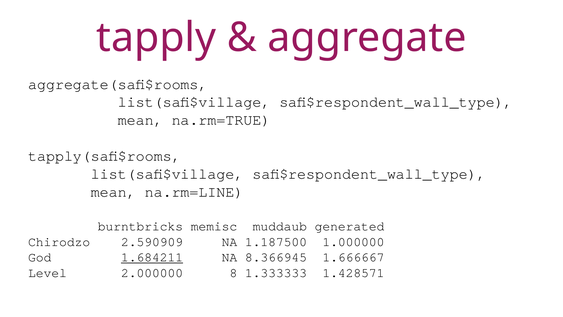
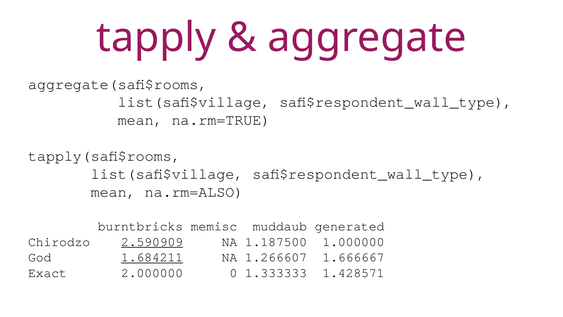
na.rm=LINE: na.rm=LINE -> na.rm=ALSO
2.590909 underline: none -> present
8.366945: 8.366945 -> 1.266607
Level: Level -> Exact
8: 8 -> 0
